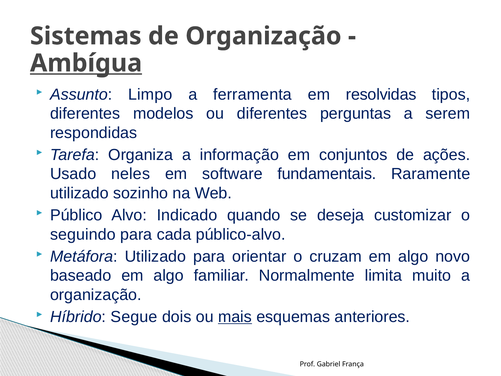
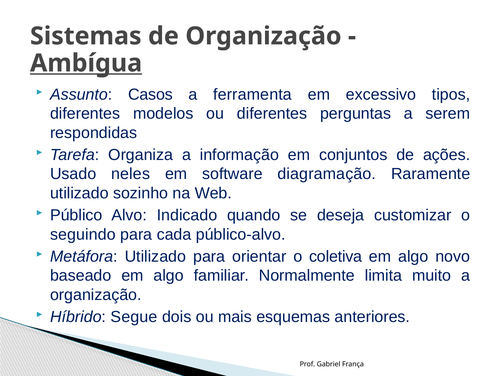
Limpo: Limpo -> Casos
resolvidas: resolvidas -> excessivo
fundamentais: fundamentais -> diagramação
cruzam: cruzam -> coletiva
mais underline: present -> none
